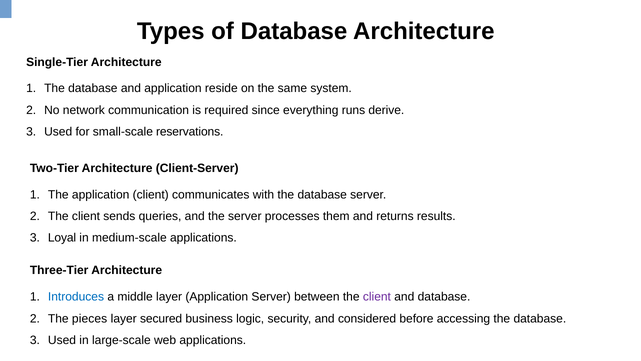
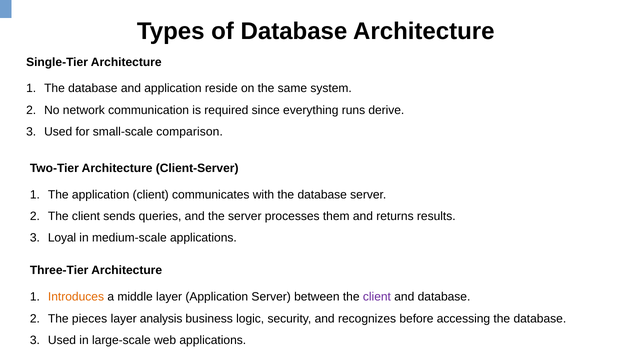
reservations: reservations -> comparison
Introduces colour: blue -> orange
secured: secured -> analysis
considered: considered -> recognizes
